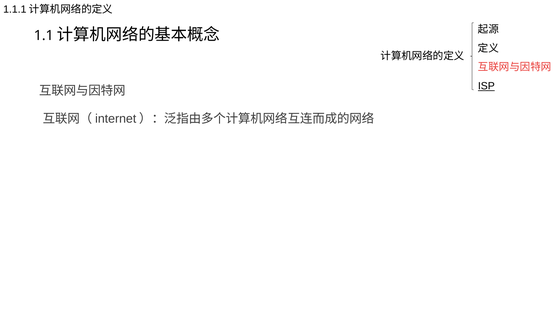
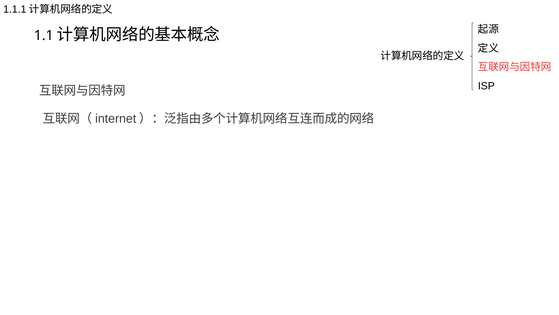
ISP underline: present -> none
